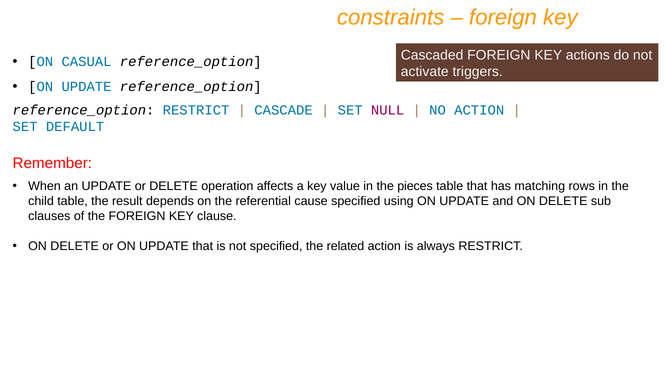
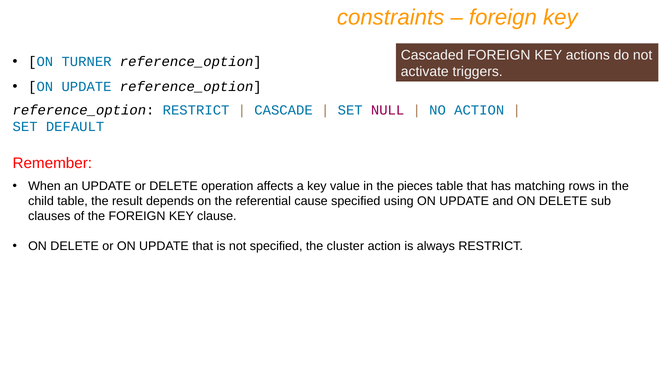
CASUAL: CASUAL -> TURNER
related: related -> cluster
